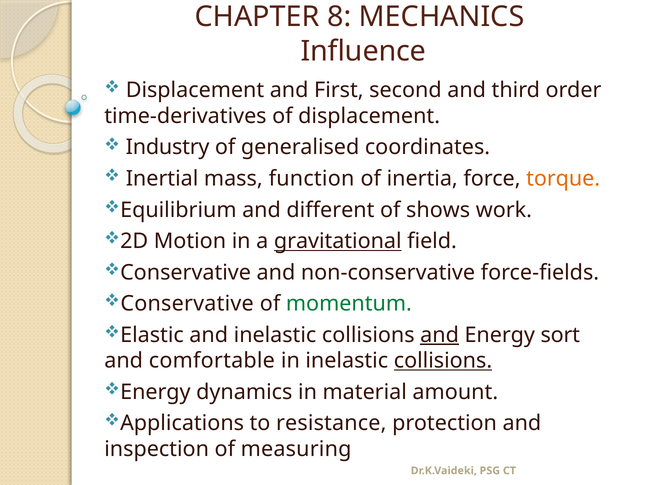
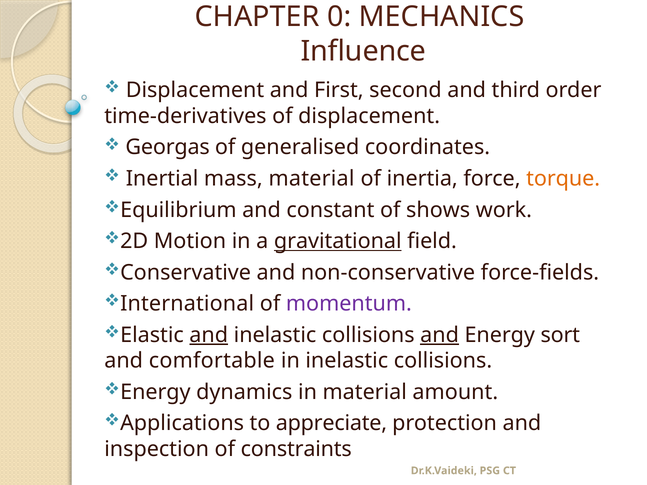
8: 8 -> 0
Industry: Industry -> Georgas
mass function: function -> material
different: different -> constant
Conservative at (187, 304): Conservative -> International
momentum colour: green -> purple
and at (209, 335) underline: none -> present
collisions at (443, 361) underline: present -> none
resistance: resistance -> appreciate
measuring: measuring -> constraints
